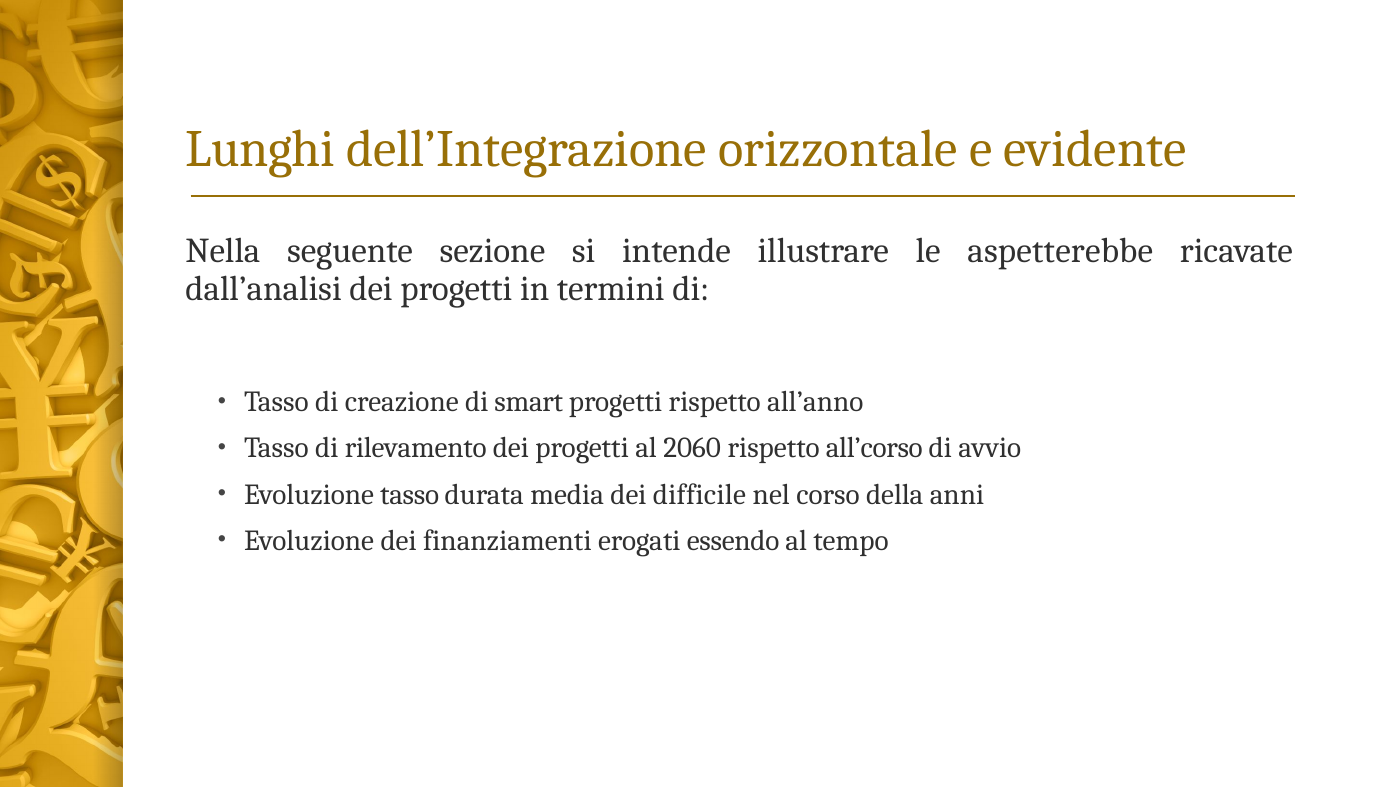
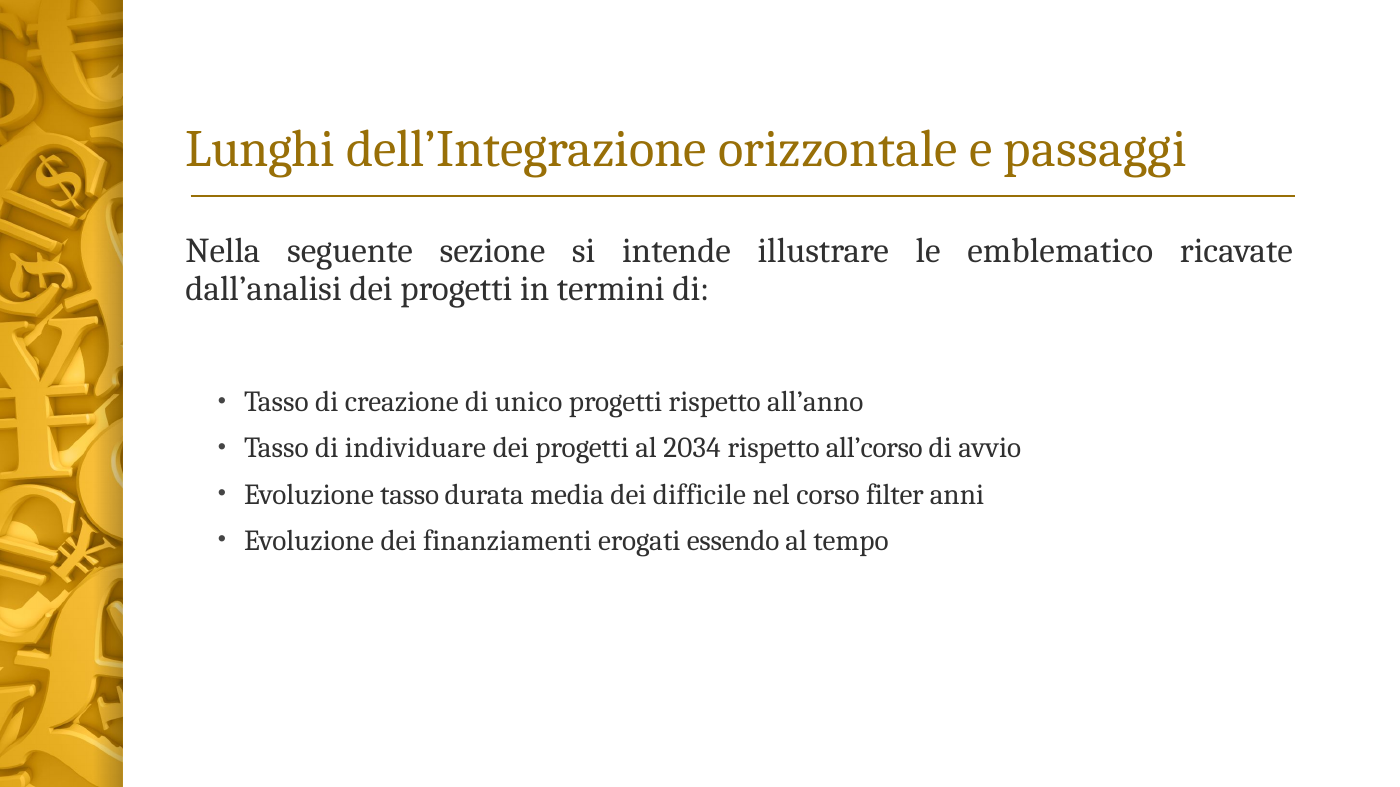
evidente: evidente -> passaggi
aspetterebbe: aspetterebbe -> emblematico
smart: smart -> unico
rilevamento: rilevamento -> individuare
2060: 2060 -> 2034
della: della -> filter
